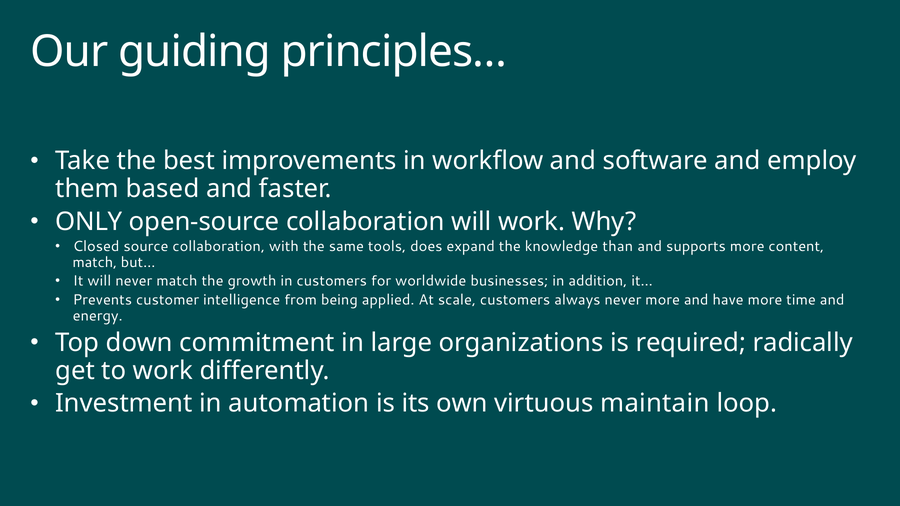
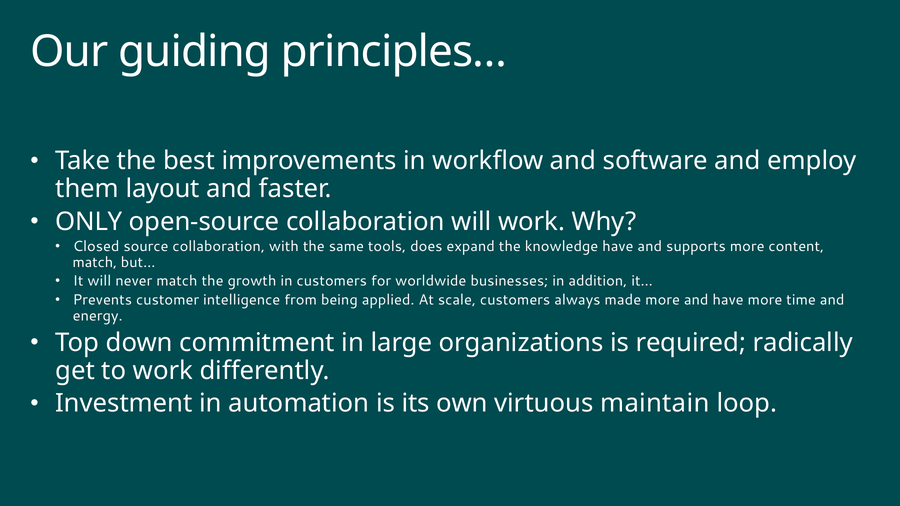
based: based -> layout
knowledge than: than -> have
always never: never -> made
